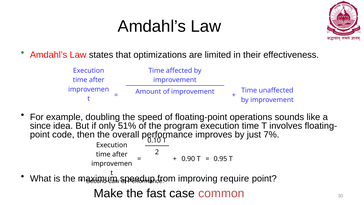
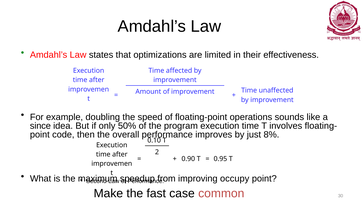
51%: 51% -> 50%
7%: 7% -> 8%
require: require -> occupy
